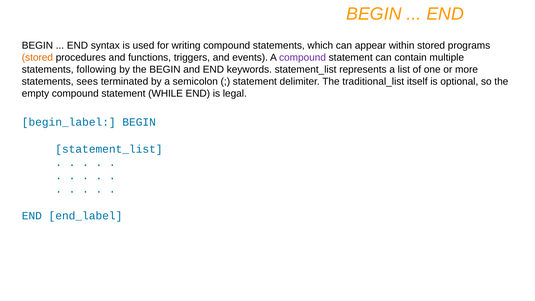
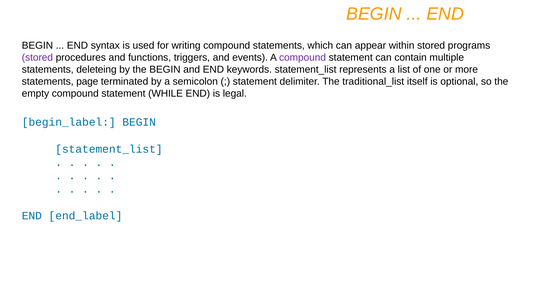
stored at (37, 57) colour: orange -> purple
following: following -> deleteing
sees: sees -> page
